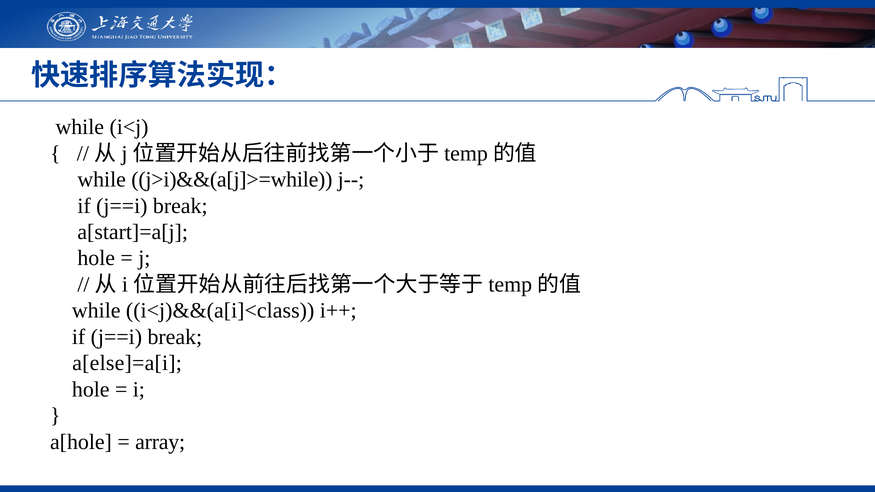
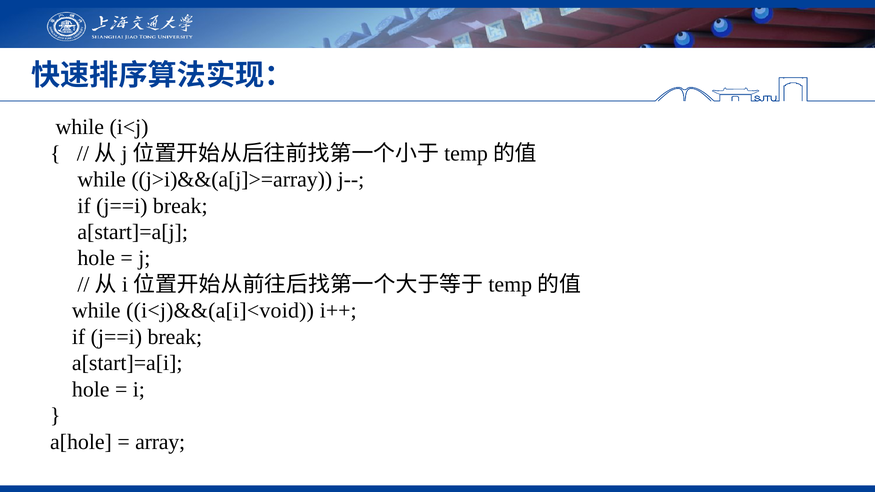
j>i)&&(a[j]>=while: j>i)&&(a[j]>=while -> j>i)&&(a[j]>=array
i<j)&&(a[i]<class: i<j)&&(a[i]<class -> i<j)&&(a[i]<void
a[else]=a[i: a[else]=a[i -> a[start]=a[i
